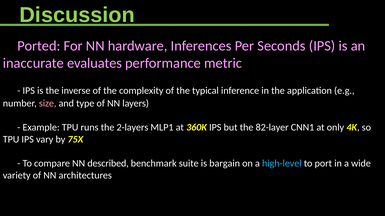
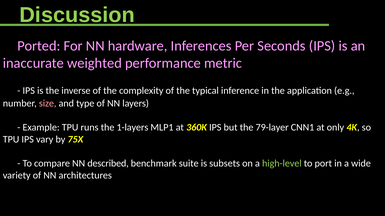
evaluates: evaluates -> weighted
2-layers: 2-layers -> 1-layers
82-layer: 82-layer -> 79-layer
bargain: bargain -> subsets
high-level colour: light blue -> light green
